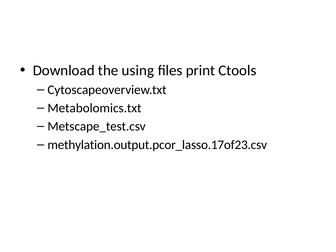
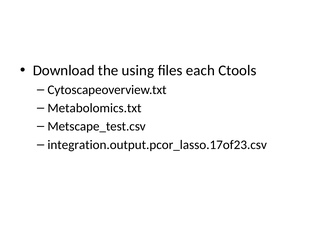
print: print -> each
methylation.output.pcor_lasso.17of23.csv: methylation.output.pcor_lasso.17of23.csv -> integration.output.pcor_lasso.17of23.csv
